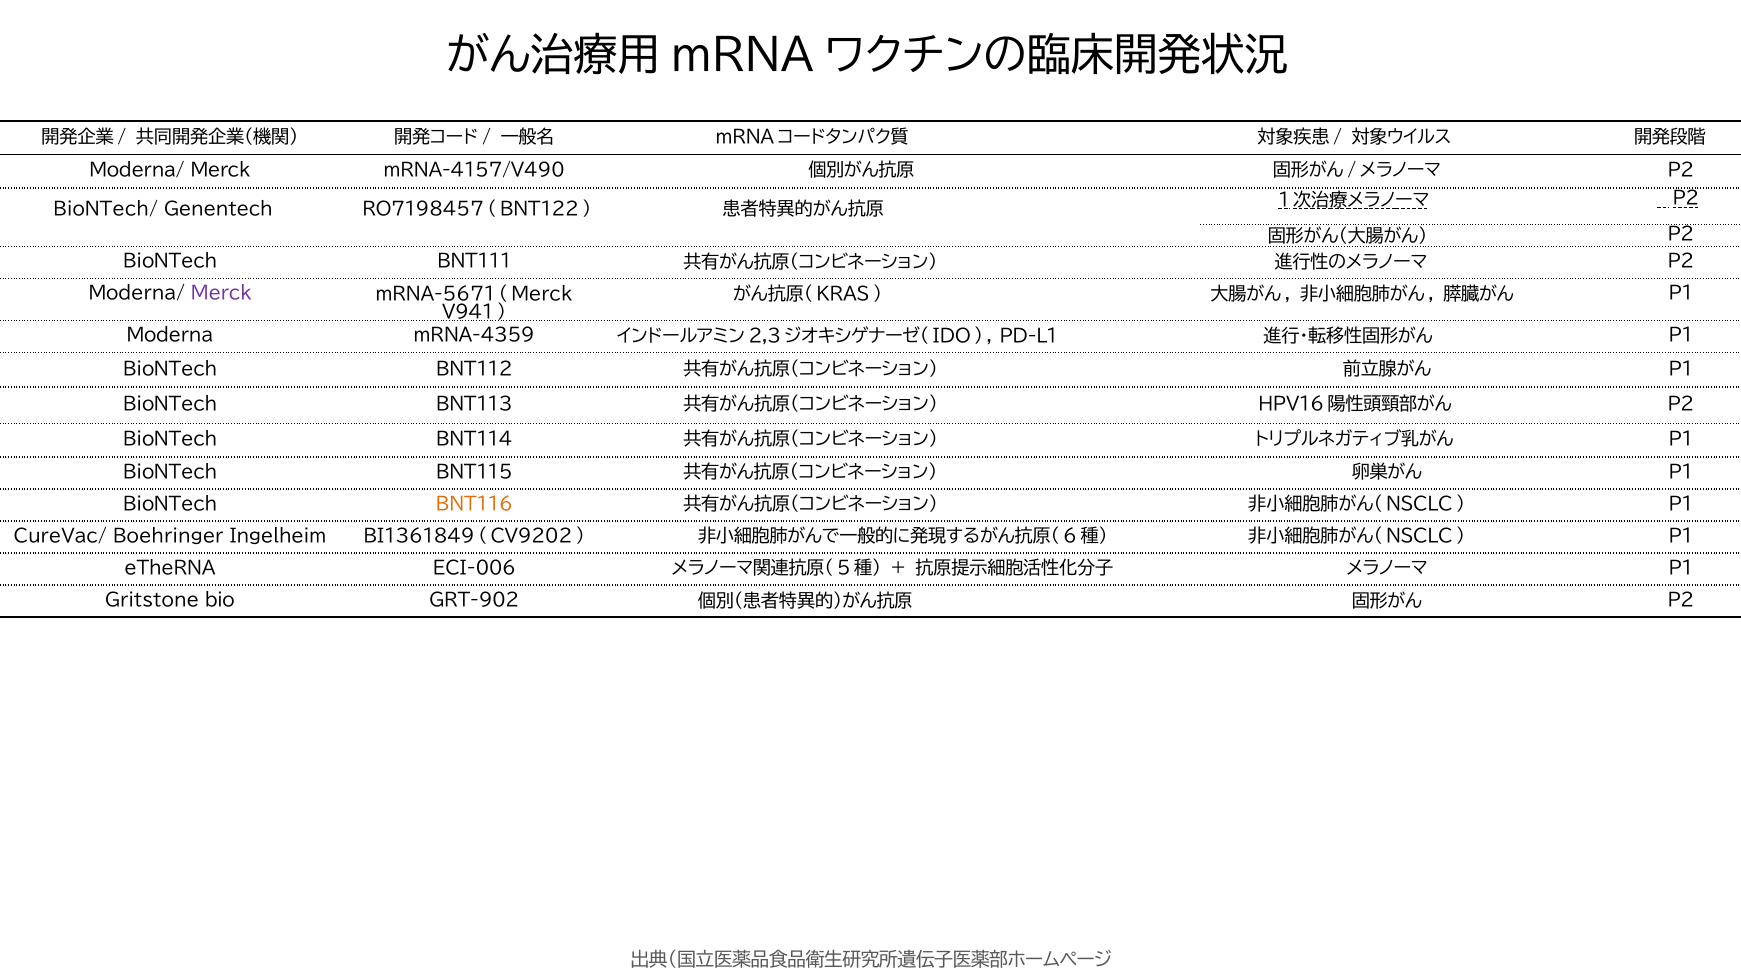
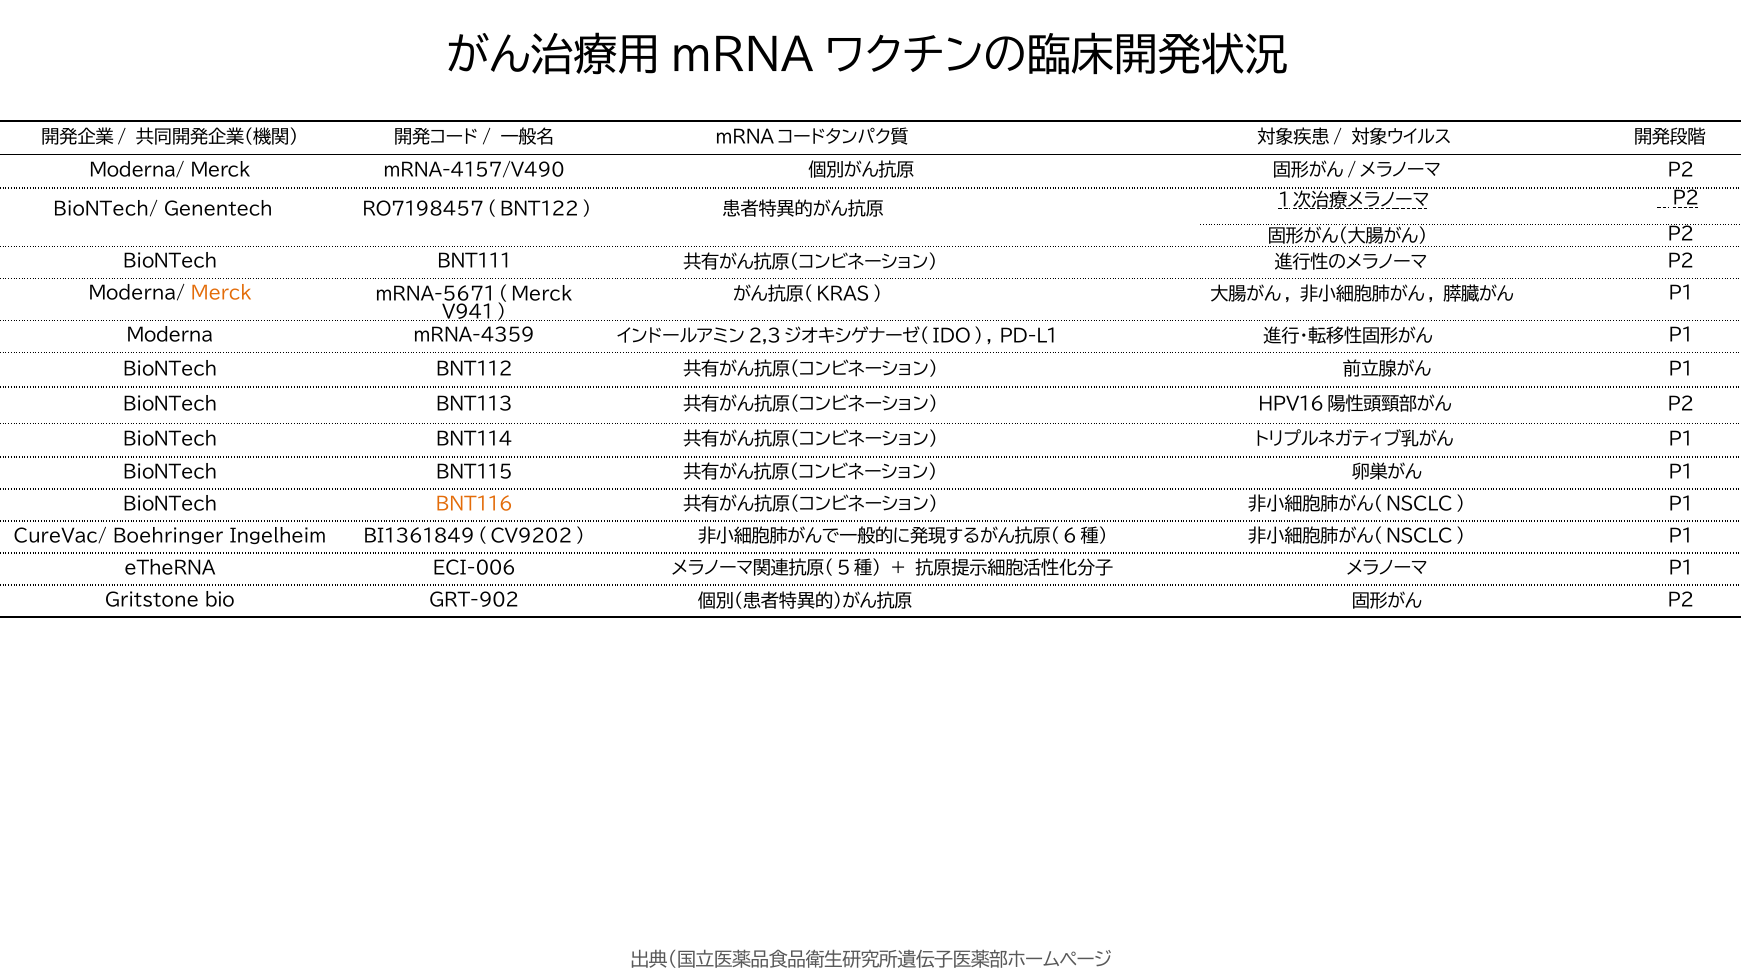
Merck at (221, 294) colour: purple -> orange
